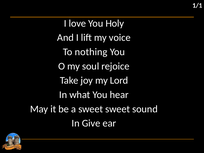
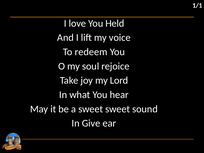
Holy: Holy -> Held
nothing: nothing -> redeem
